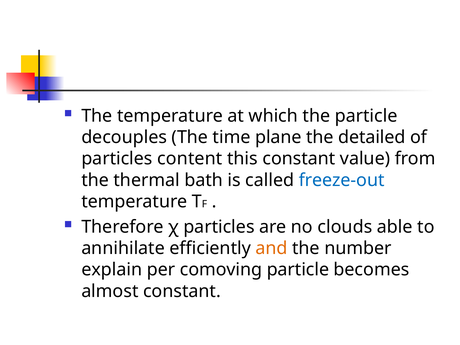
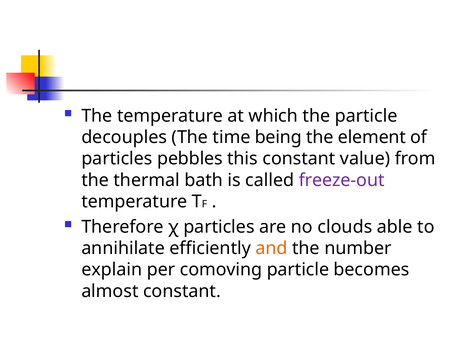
plane: plane -> being
detailed: detailed -> element
content: content -> pebbles
freeze-out colour: blue -> purple
